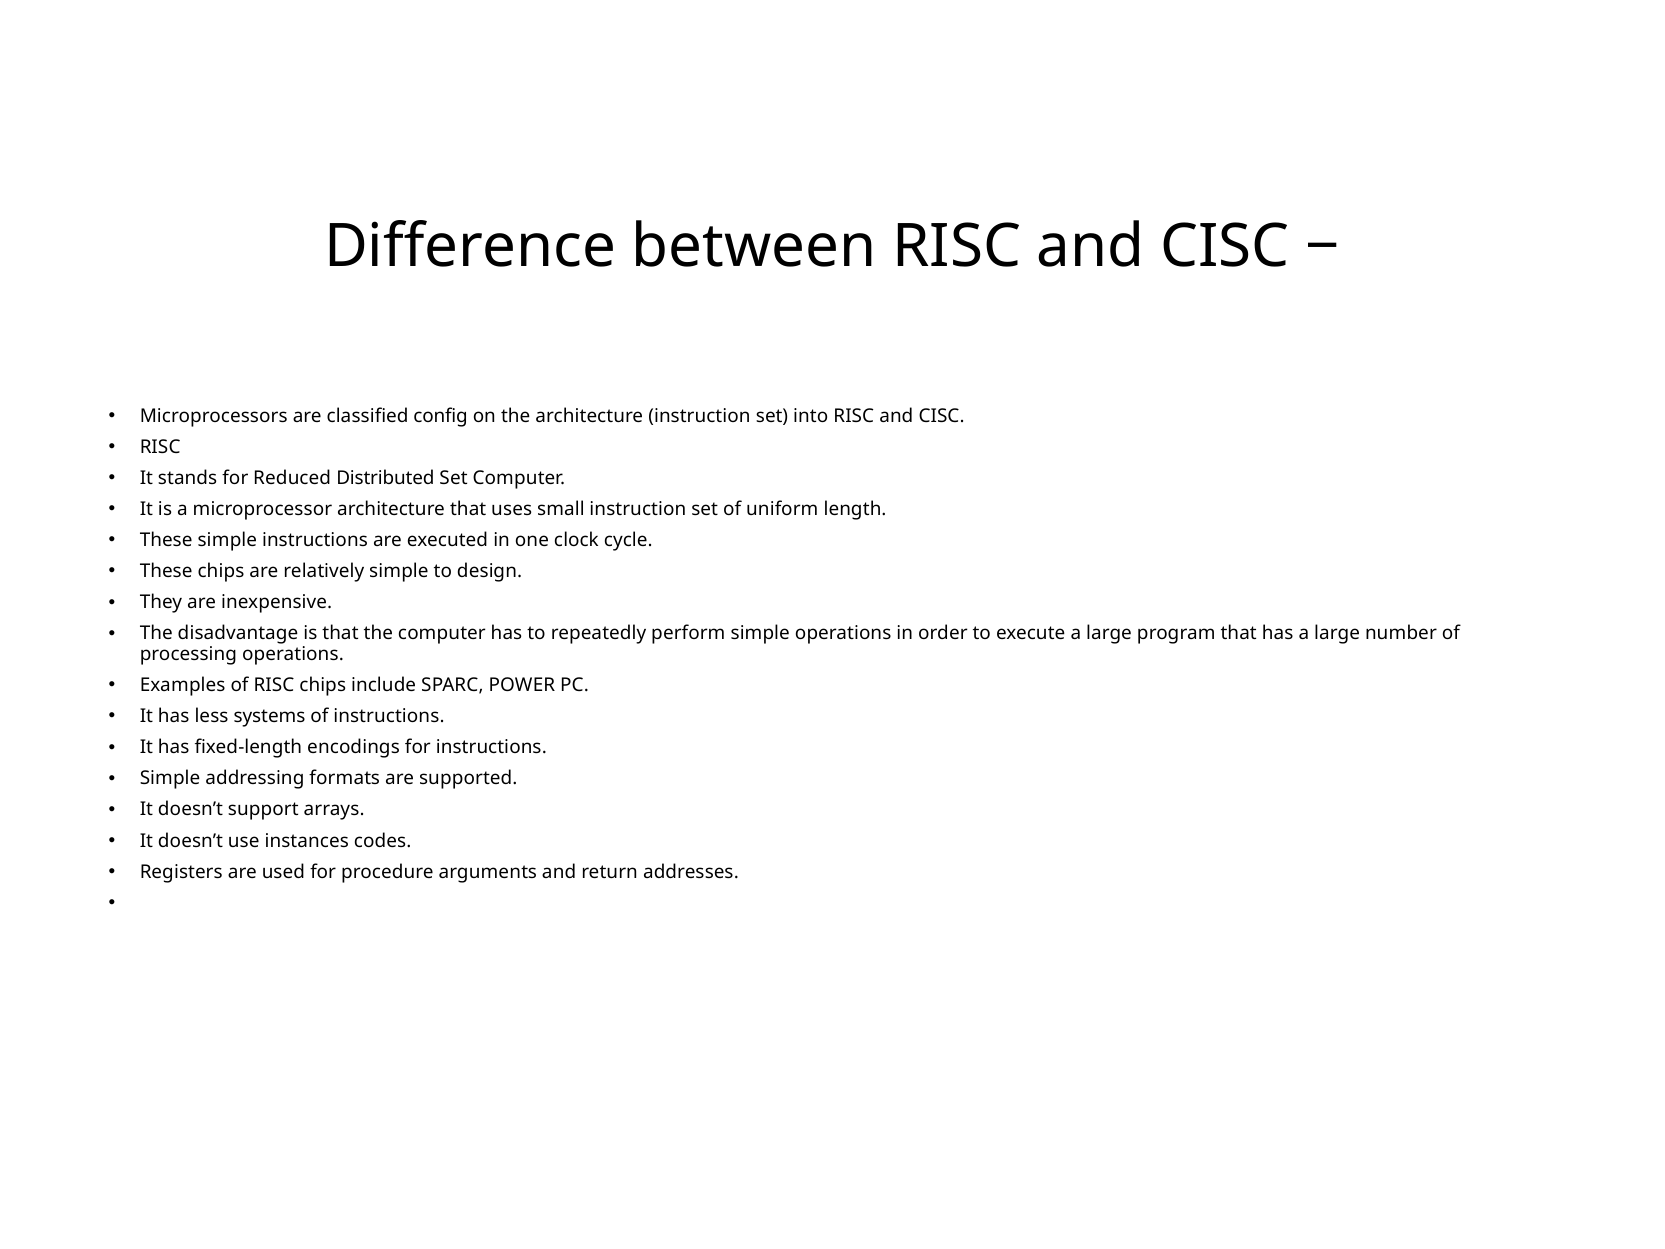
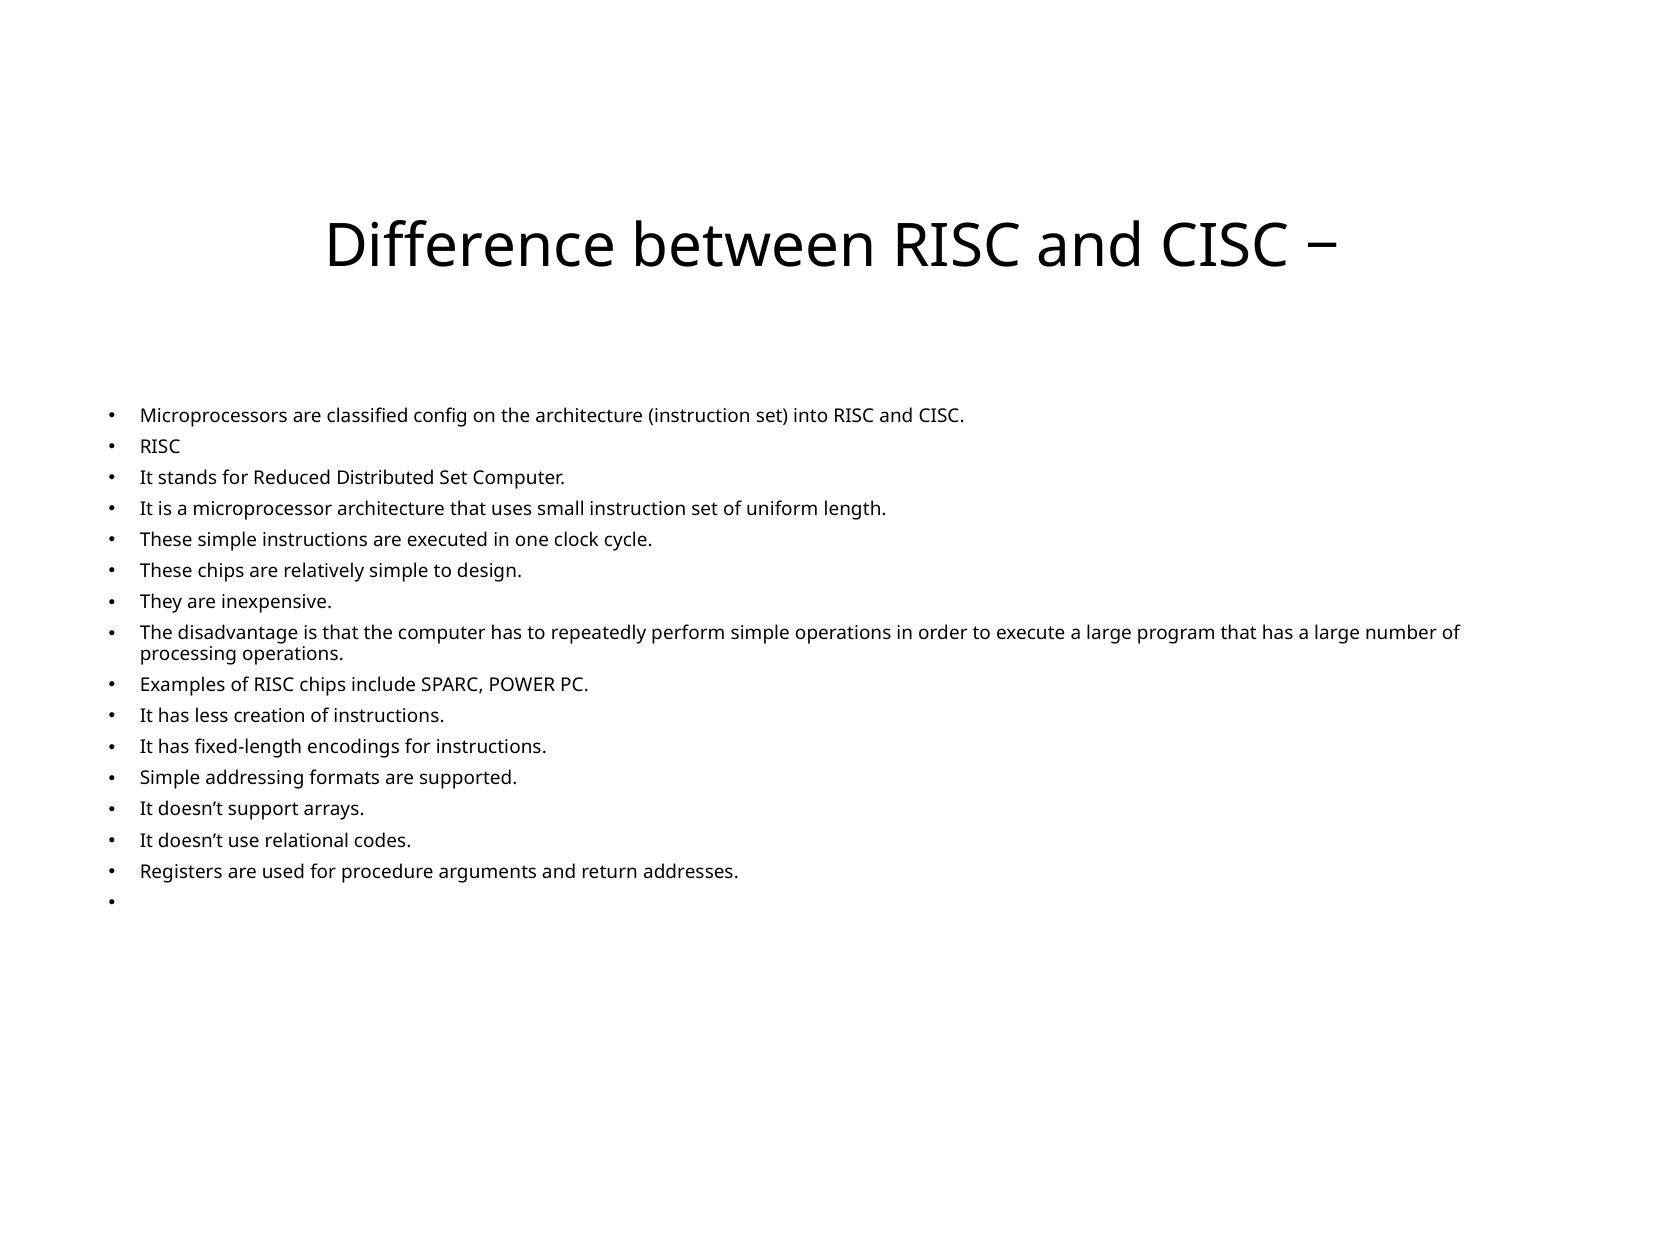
systems: systems -> creation
instances: instances -> relational
